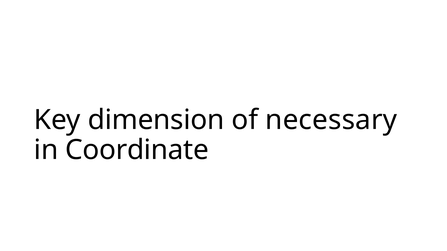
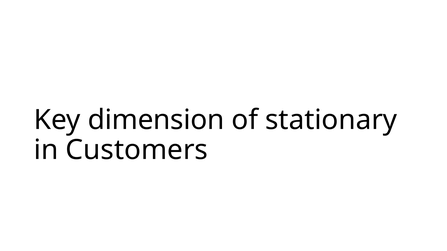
necessary: necessary -> stationary
Coordinate: Coordinate -> Customers
